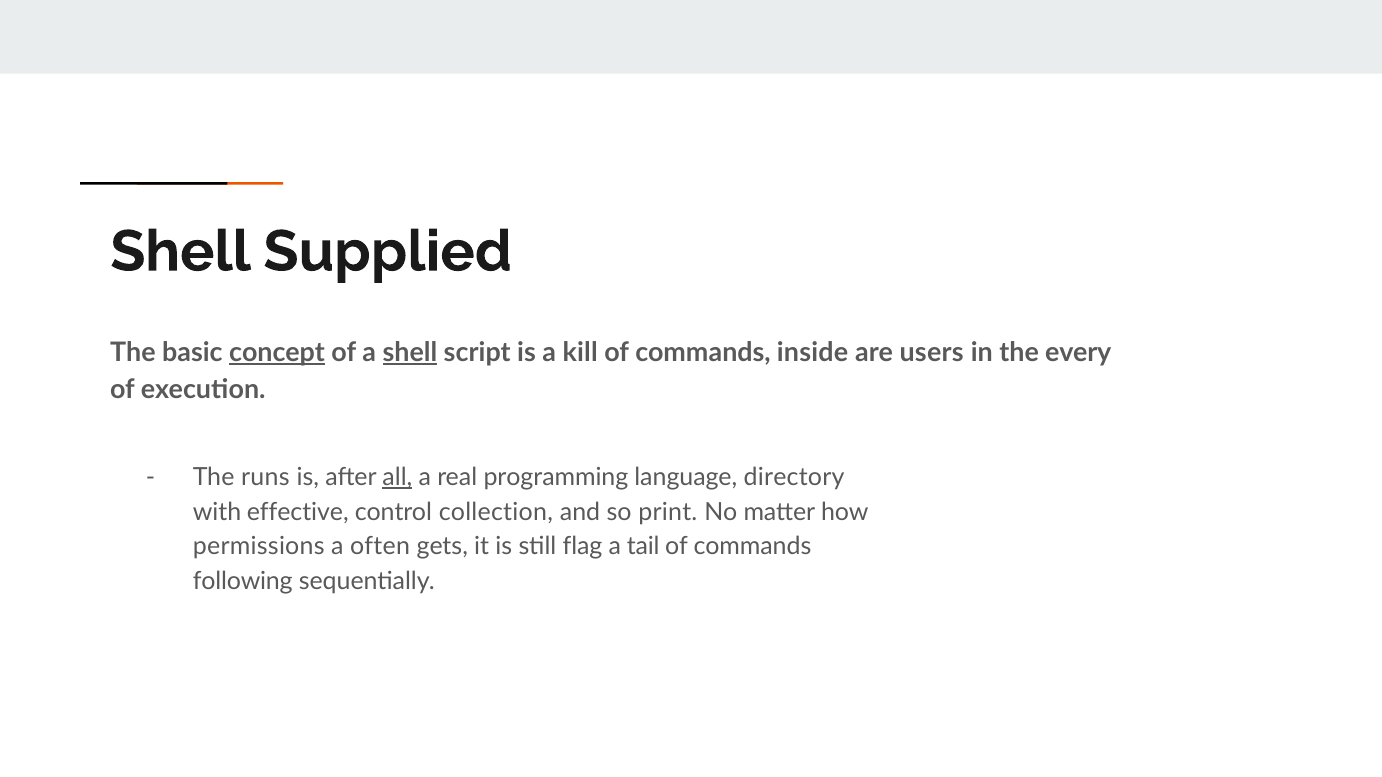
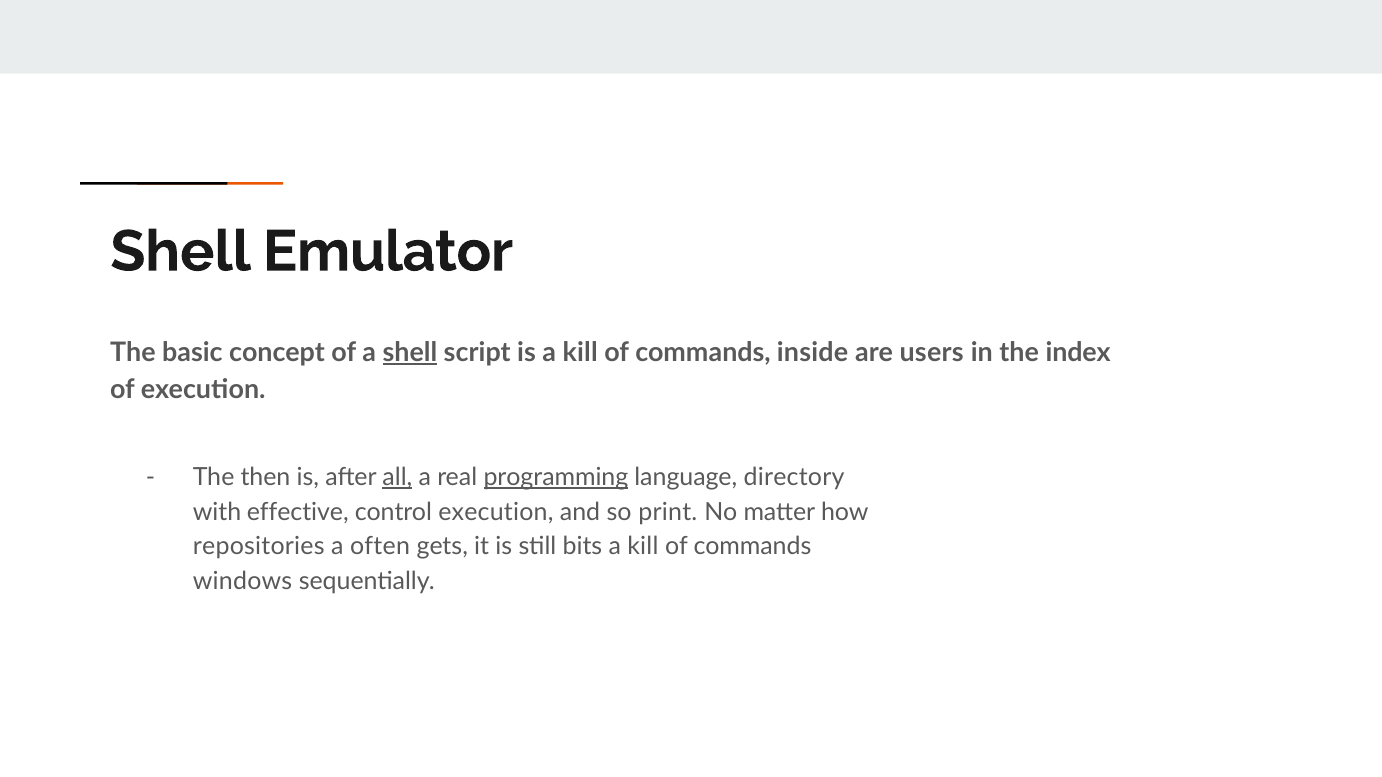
Supplied: Supplied -> Emulator
concept underline: present -> none
every: every -> index
runs: runs -> then
programming underline: none -> present
control collection: collection -> execution
permissions: permissions -> repositories
flag: flag -> bits
tail at (643, 547): tail -> kill
following: following -> windows
